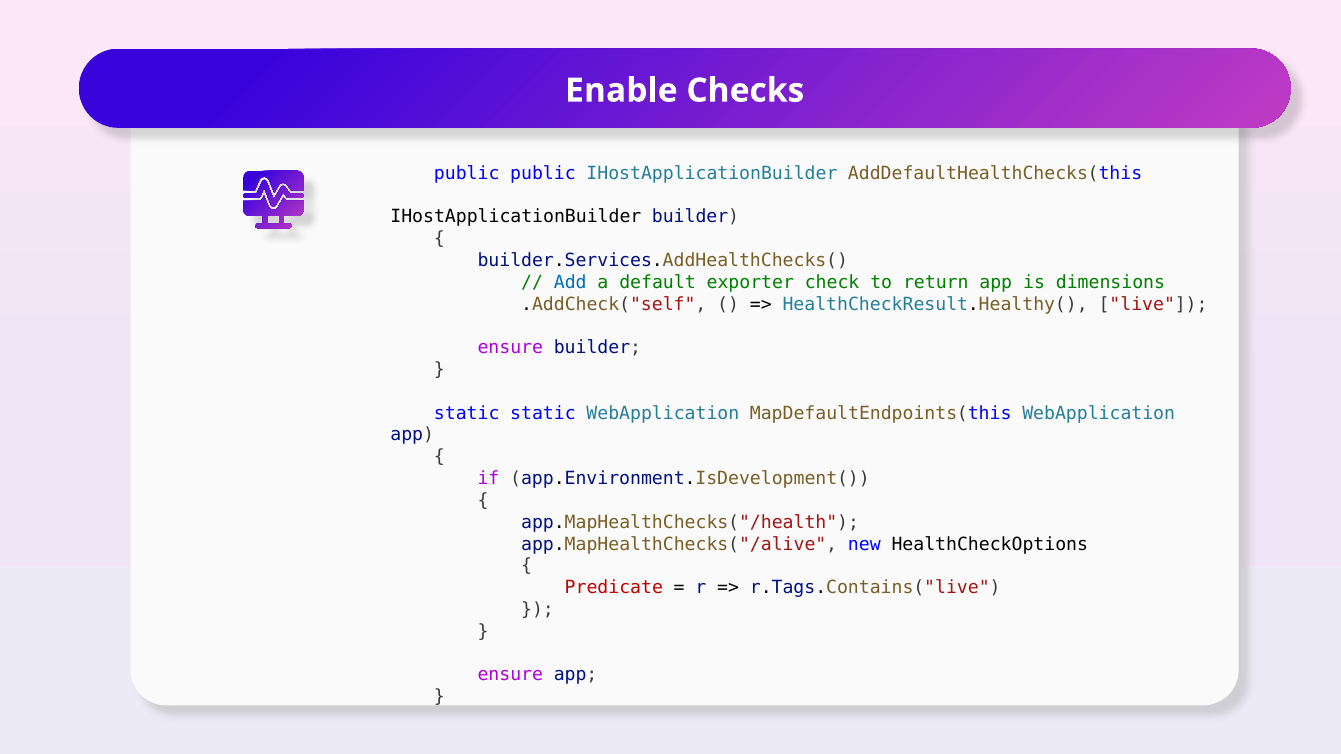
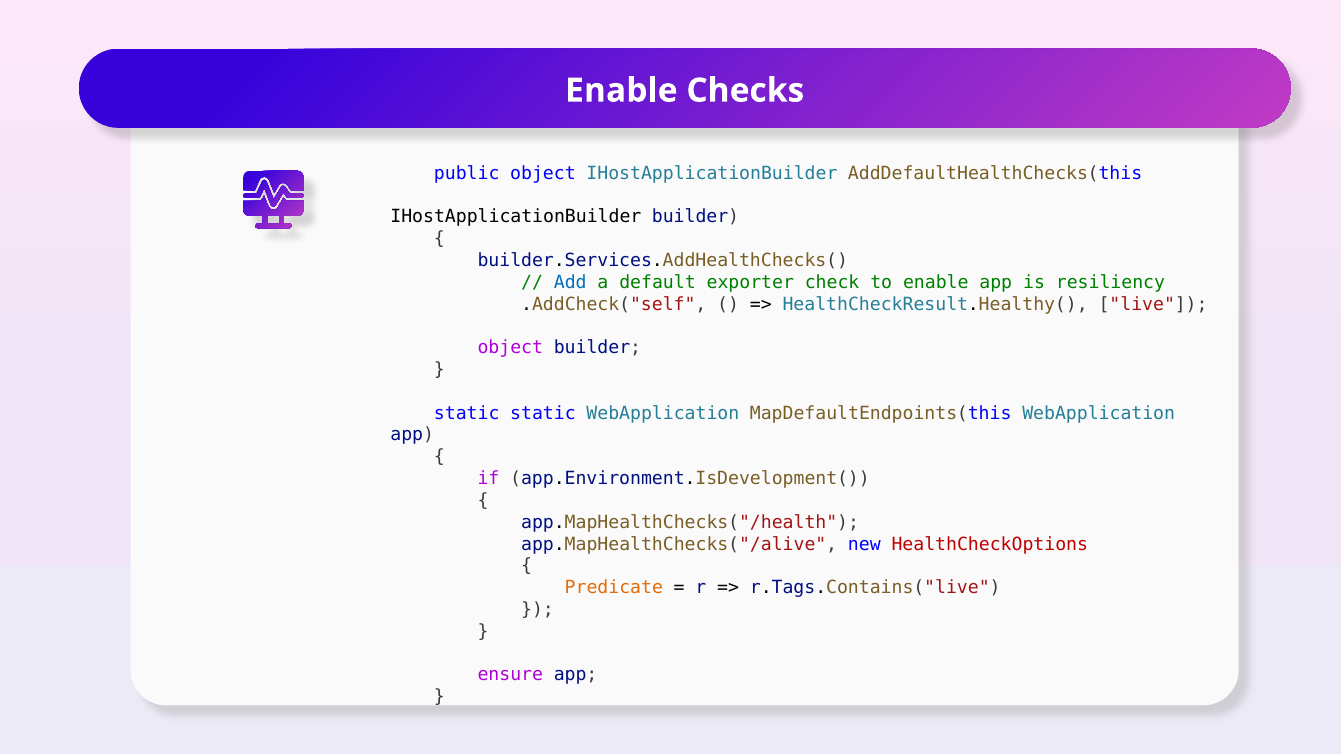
public public: public -> object
to return: return -> enable
dimensions: dimensions -> resiliency
ensure at (510, 348): ensure -> object
HealthCheckOptions colour: black -> red
Predicate colour: red -> orange
